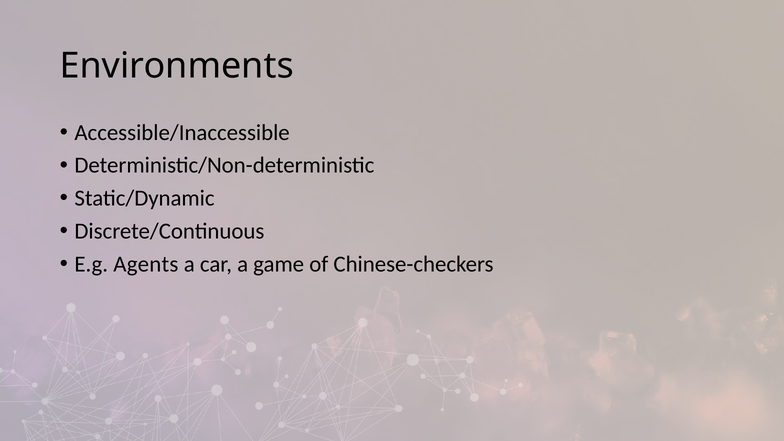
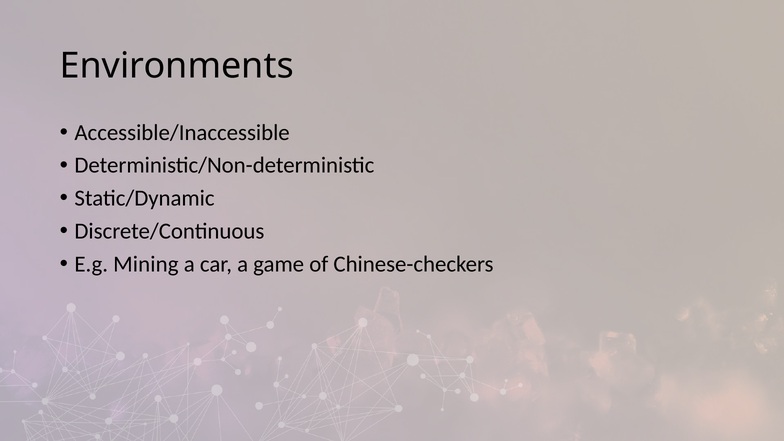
Agents: Agents -> Mining
